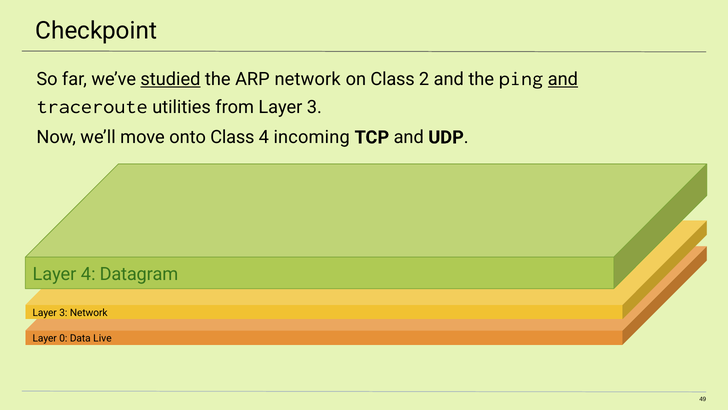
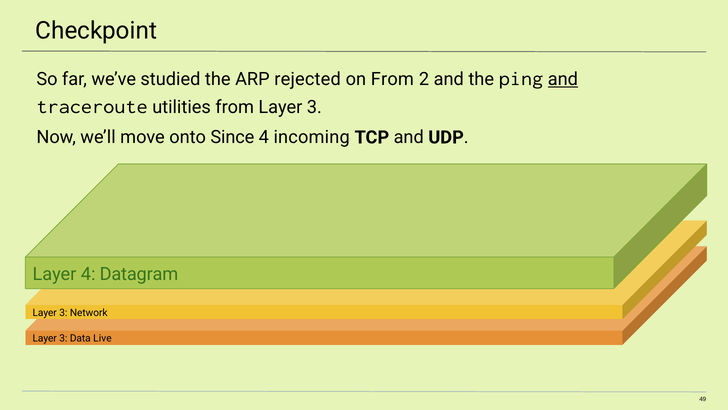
studied underline: present -> none
ARP network: network -> rejected
on Class: Class -> From
onto Class: Class -> Since
0 at (63, 338): 0 -> 3
